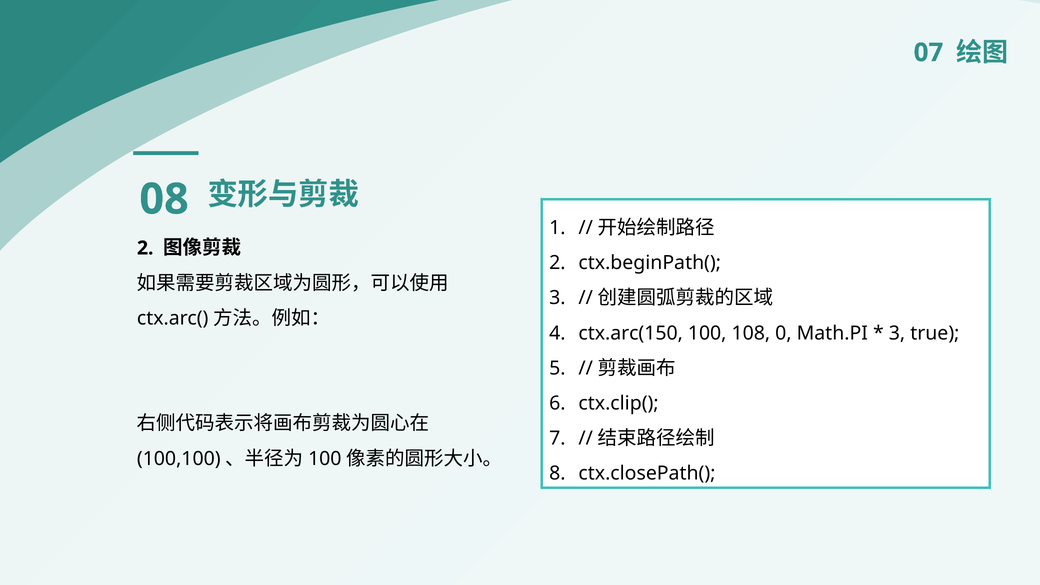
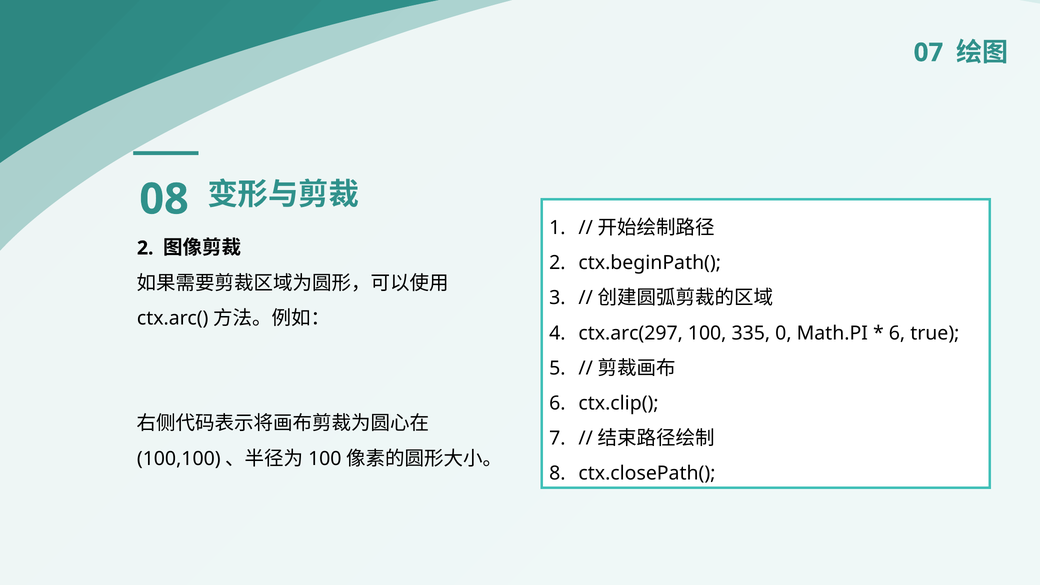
ctx.arc(150: ctx.arc(150 -> ctx.arc(297
108: 108 -> 335
3 at (897, 333): 3 -> 6
